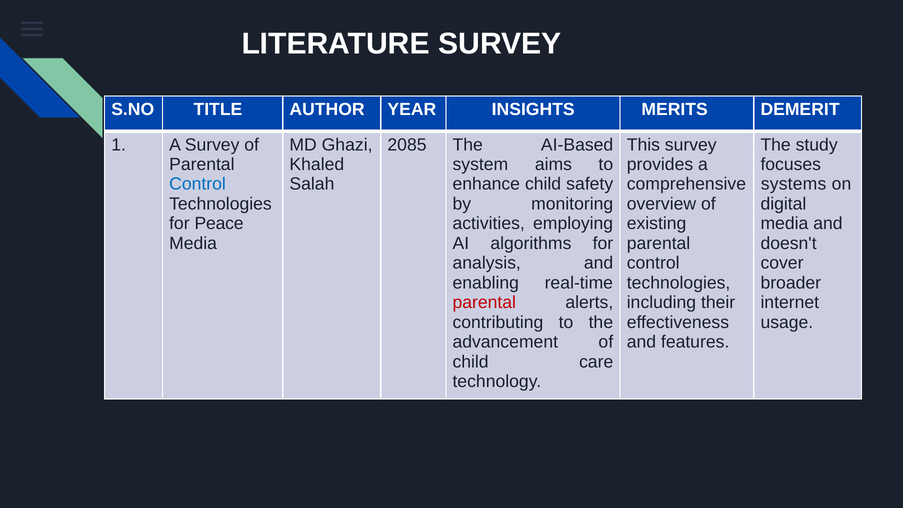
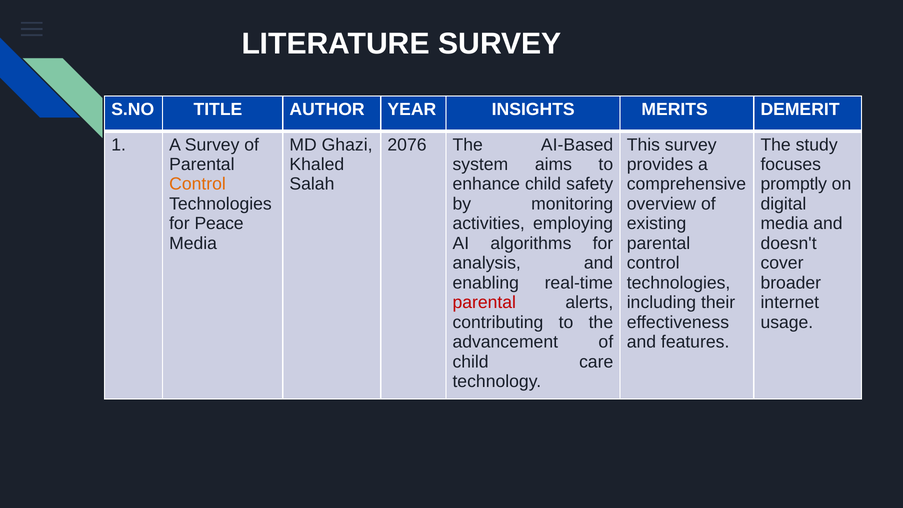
2085: 2085 -> 2076
Control at (198, 184) colour: blue -> orange
systems: systems -> promptly
